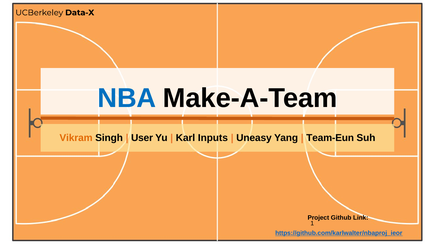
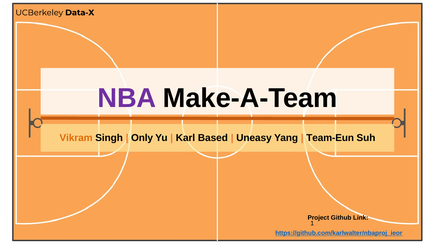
NBA colour: blue -> purple
User: User -> Only
Inputs: Inputs -> Based
